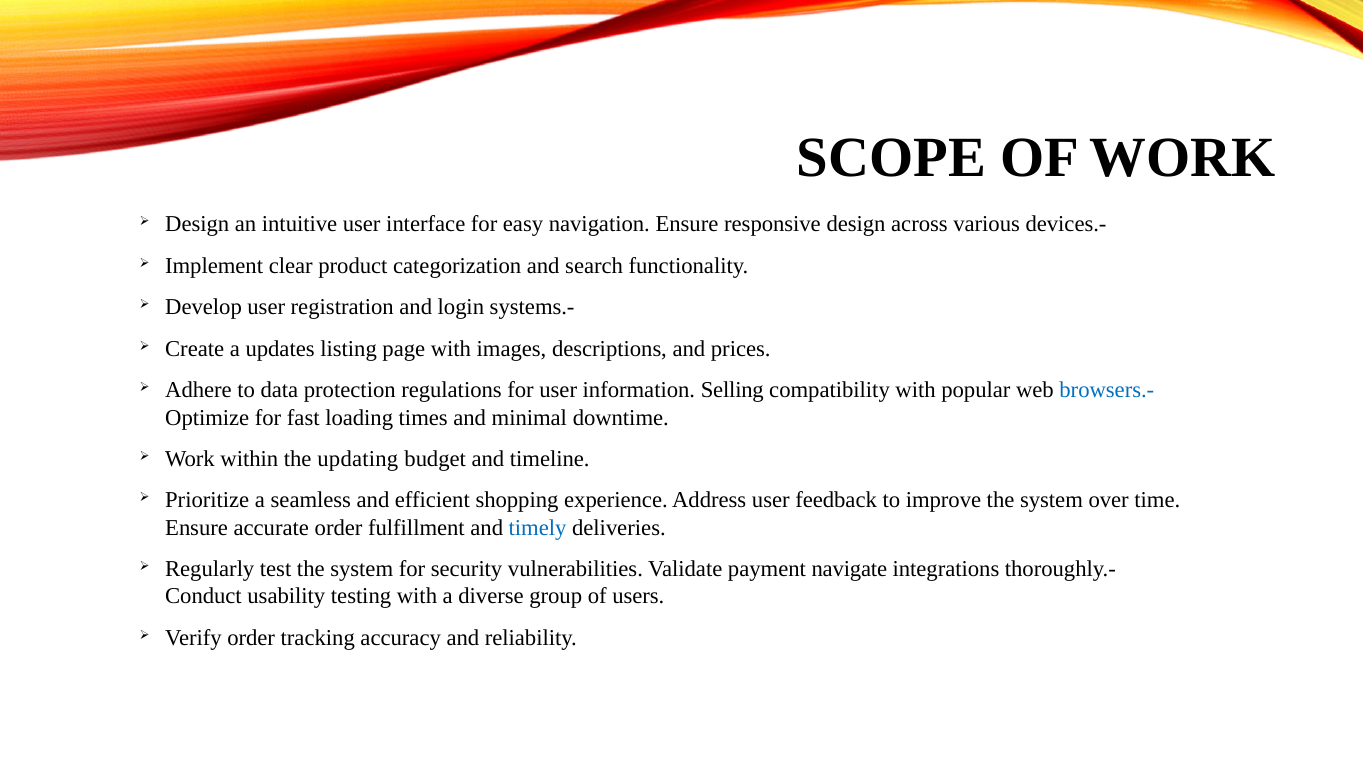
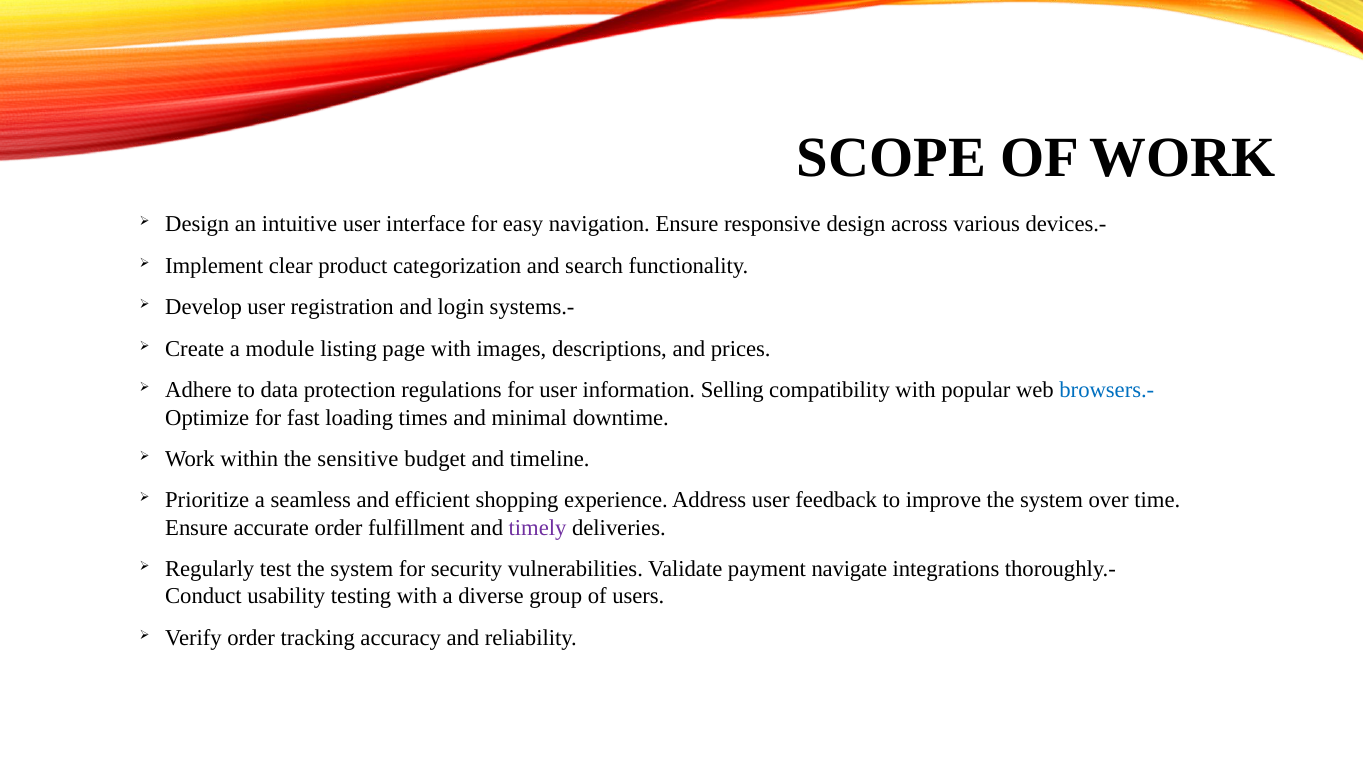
updates: updates -> module
updating: updating -> sensitive
timely colour: blue -> purple
